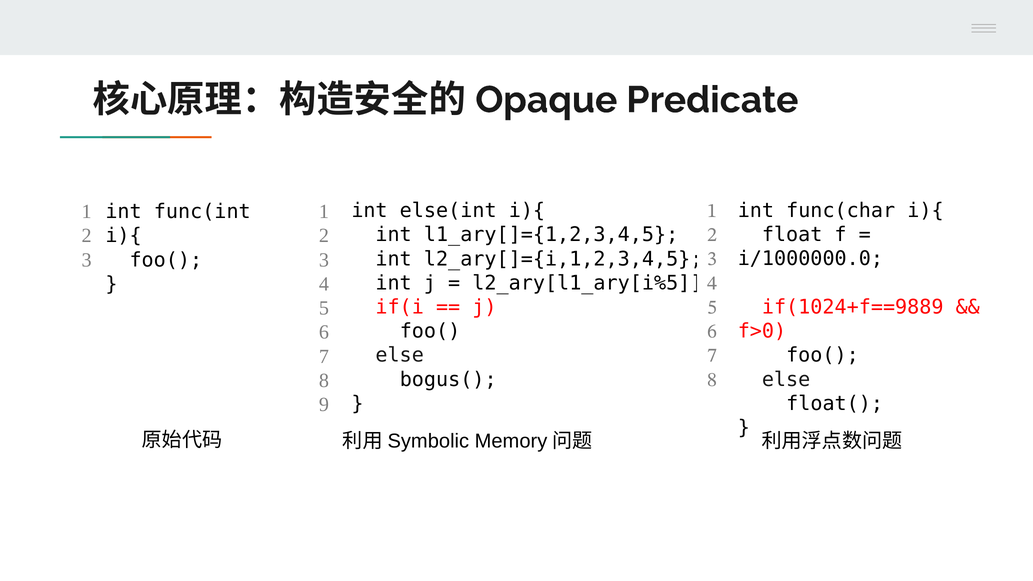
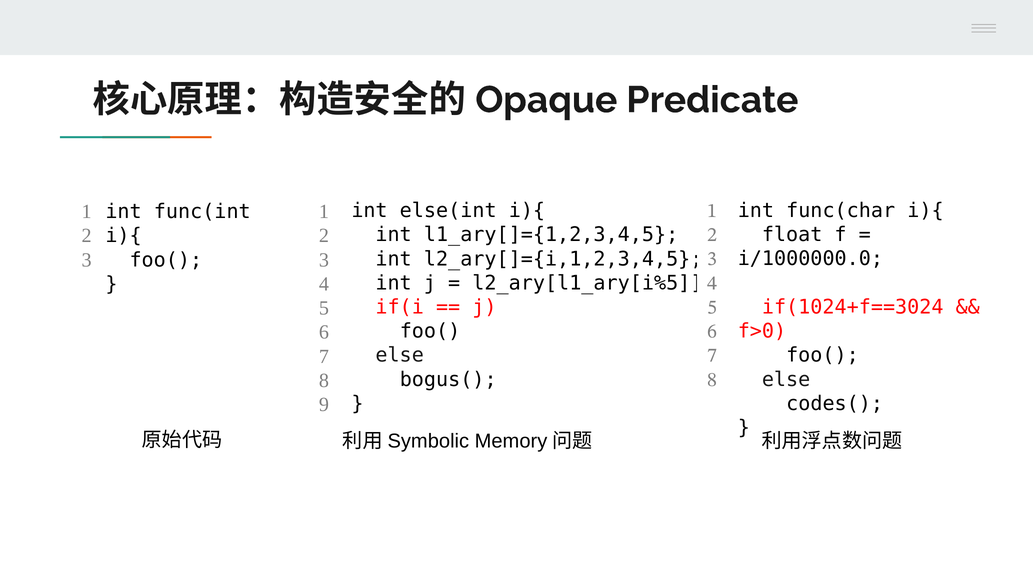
if(1024+f==9889: if(1024+f==9889 -> if(1024+f==3024
float(: float( -> codes(
